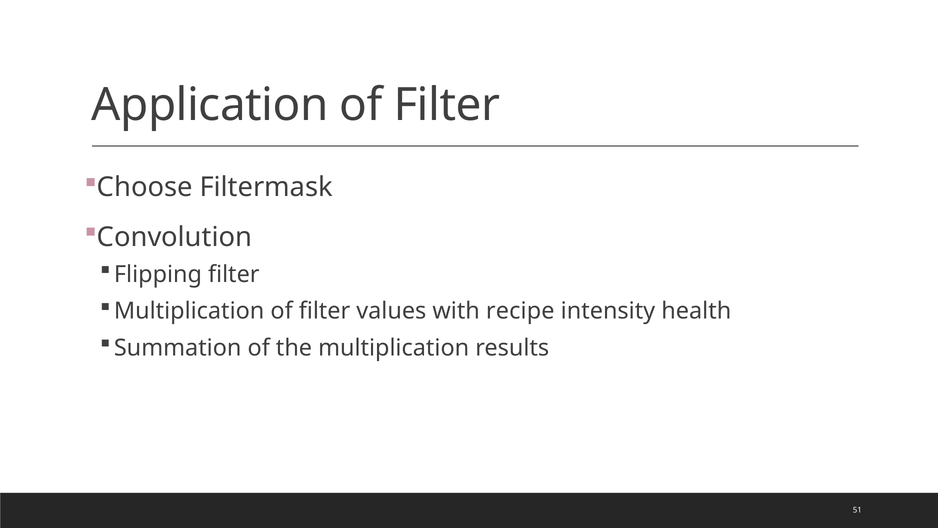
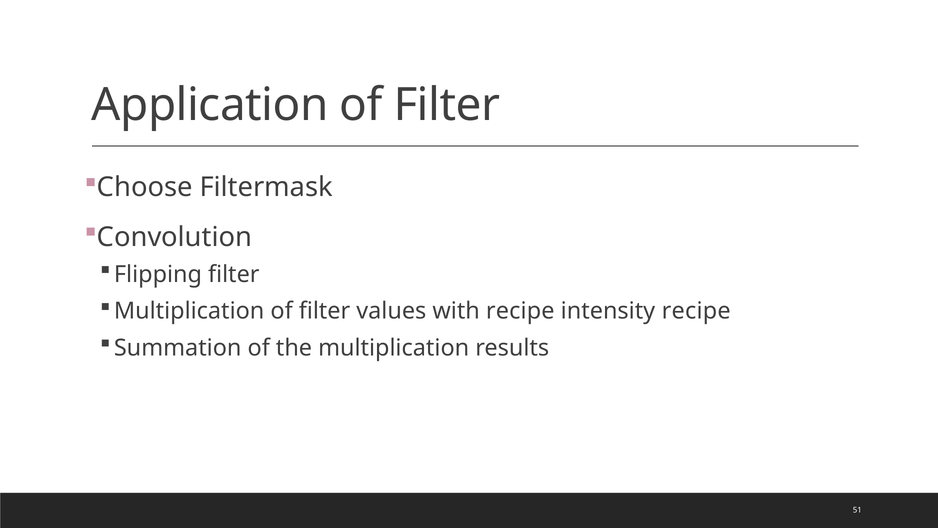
intensity health: health -> recipe
